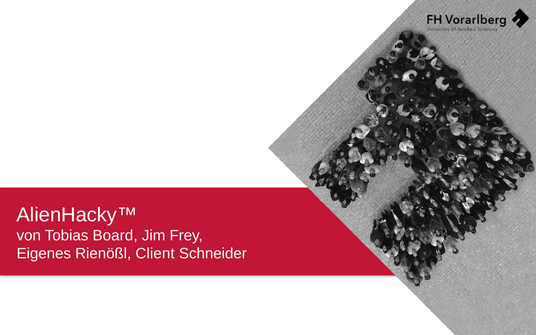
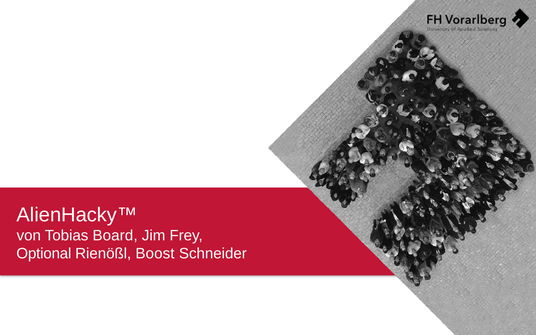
Eigenes: Eigenes -> Optional
Client: Client -> Boost
